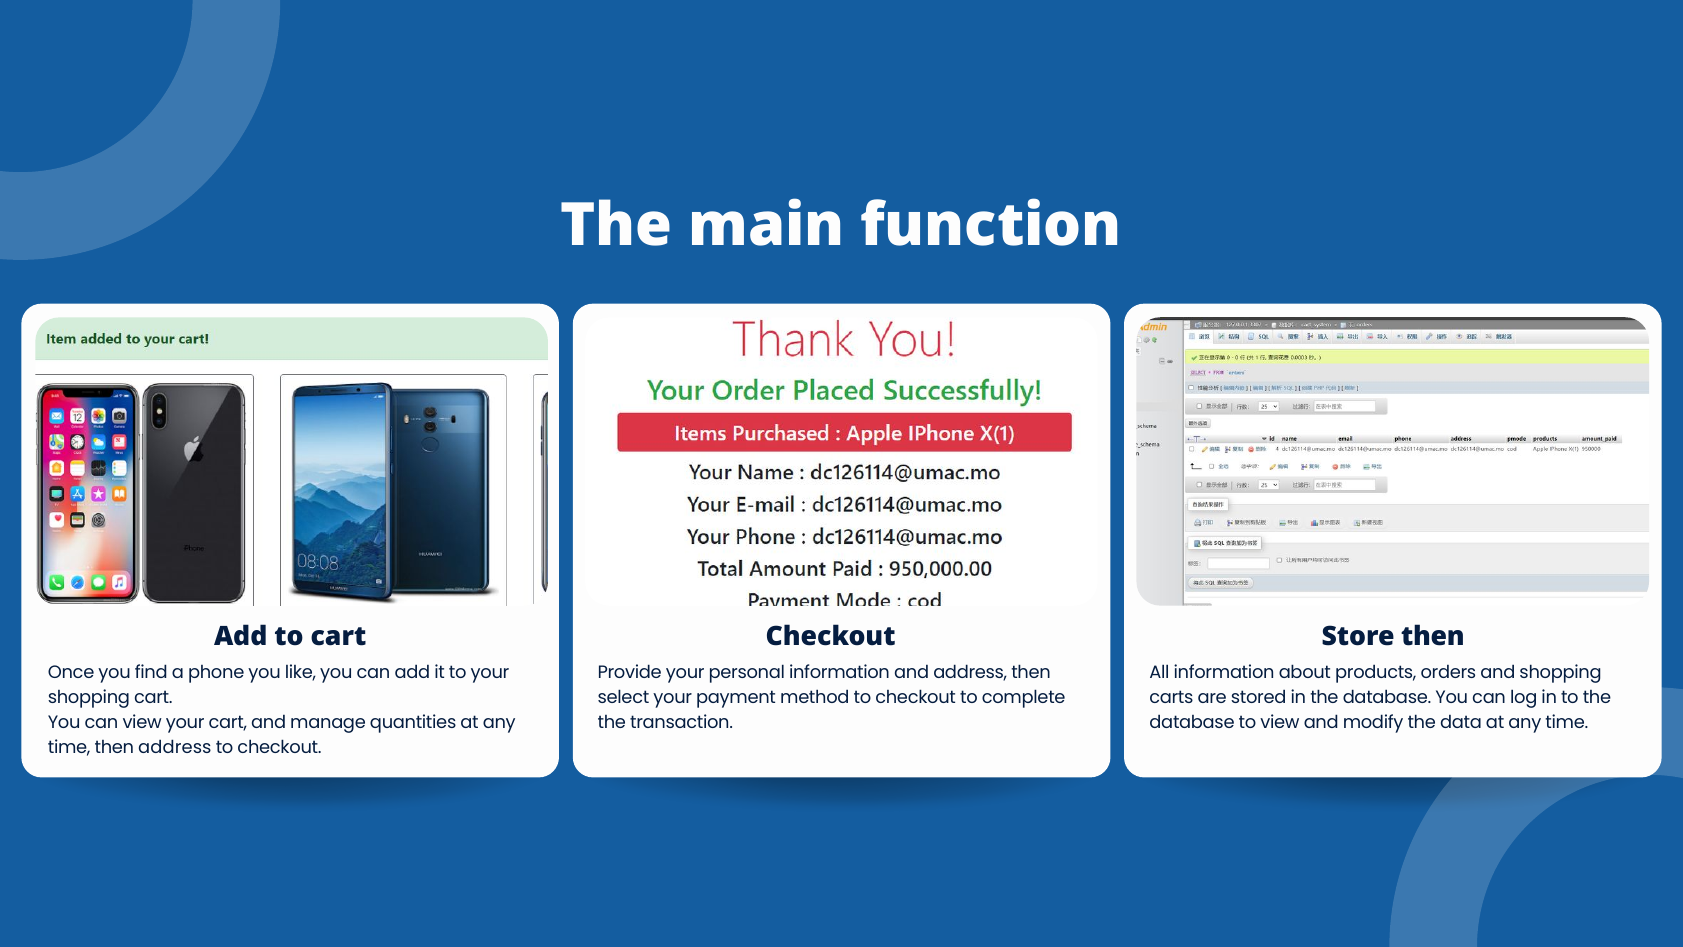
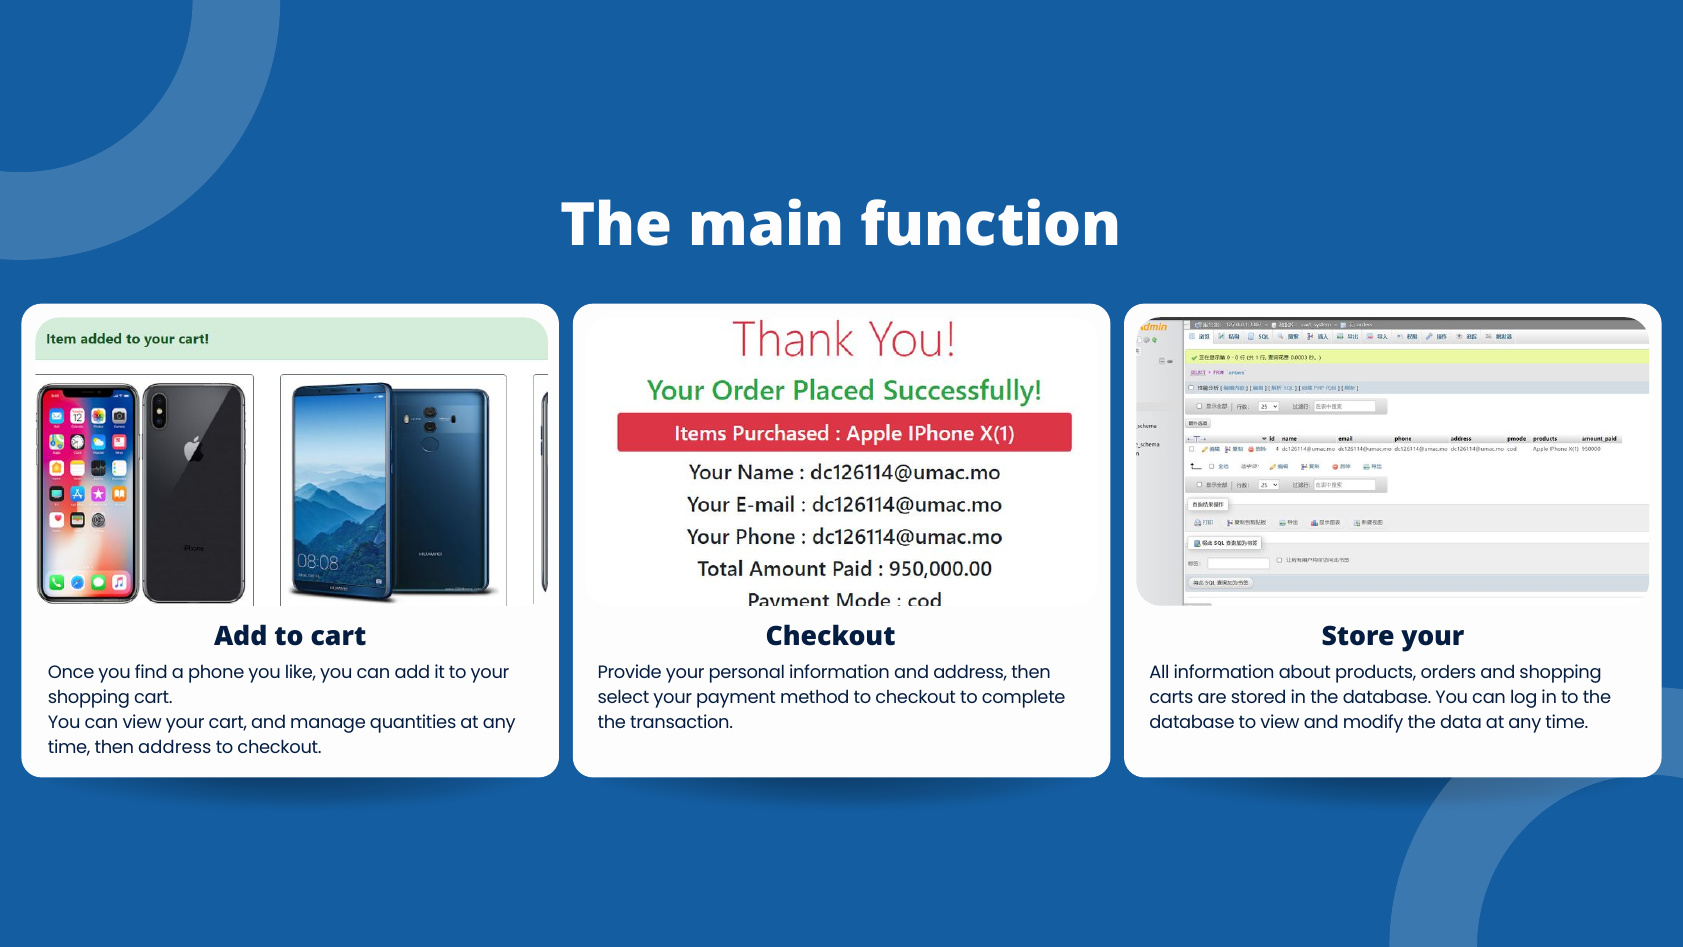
Store then: then -> your
